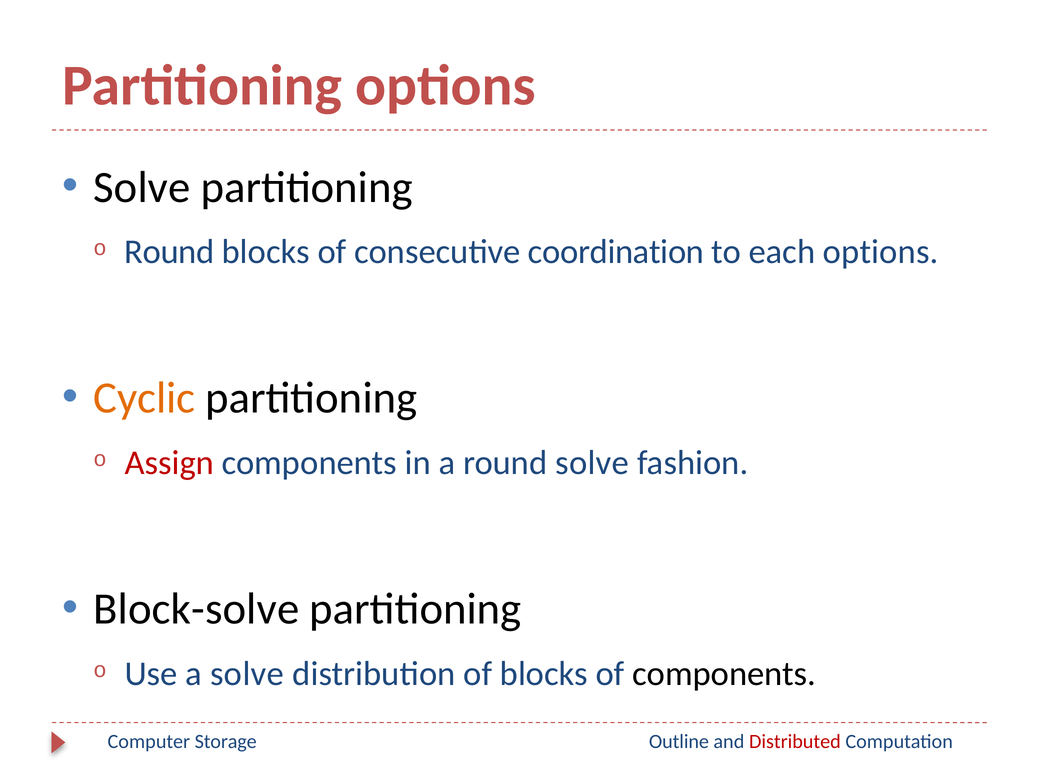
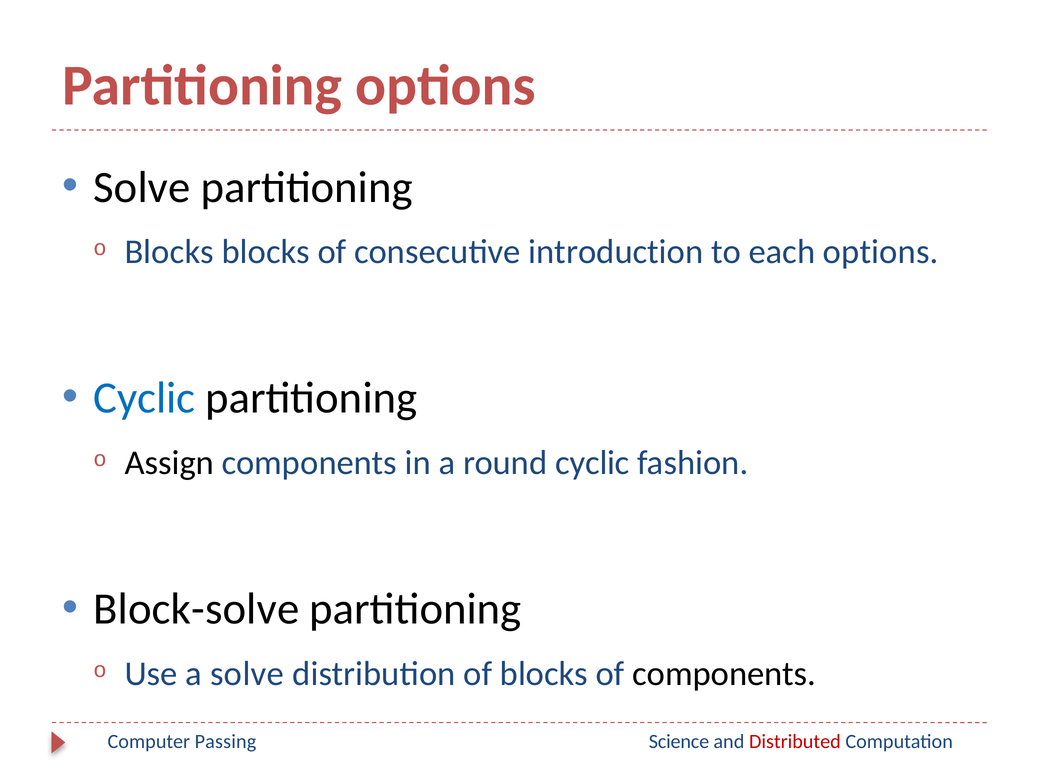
Round at (169, 252): Round -> Blocks
coordination: coordination -> introduction
Cyclic at (144, 398) colour: orange -> blue
Assign colour: red -> black
round solve: solve -> cyclic
Storage: Storage -> Passing
Outline: Outline -> Science
